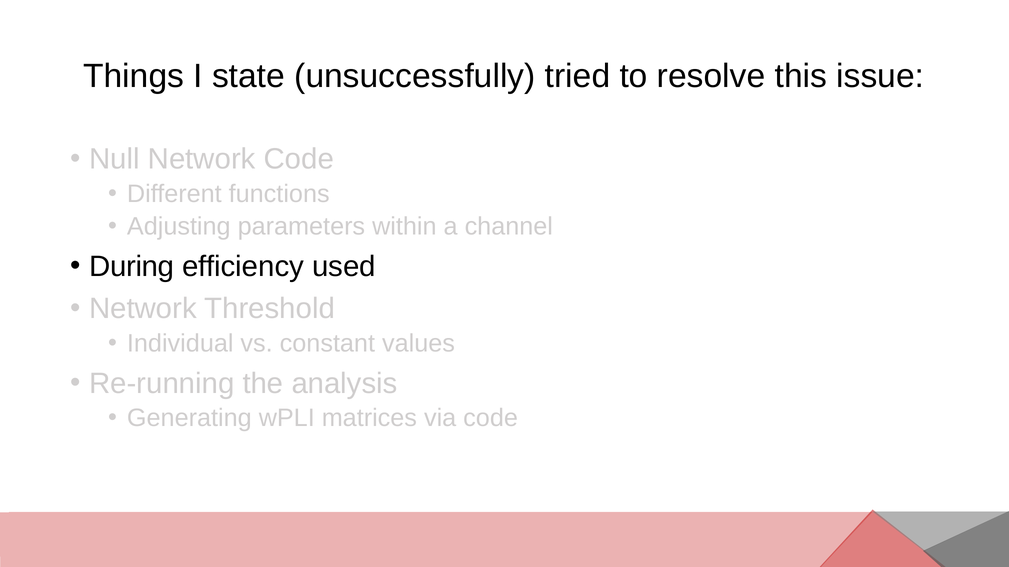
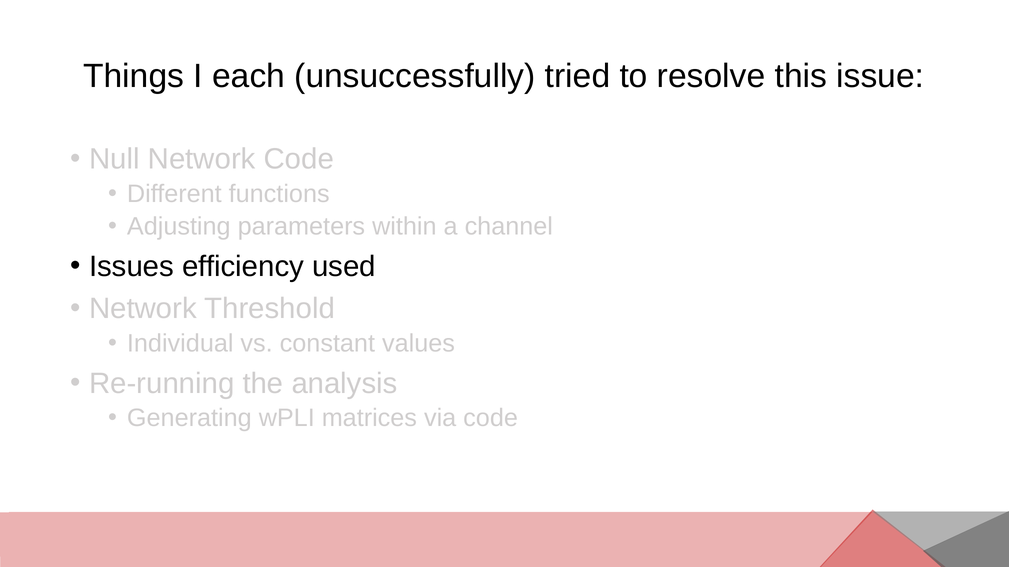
state: state -> each
During: During -> Issues
